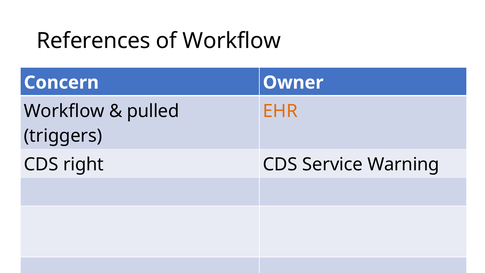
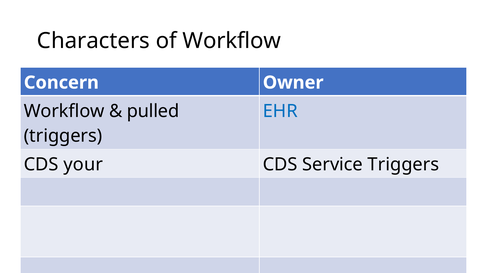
References: References -> Characters
EHR colour: orange -> blue
right: right -> your
Service Warning: Warning -> Triggers
